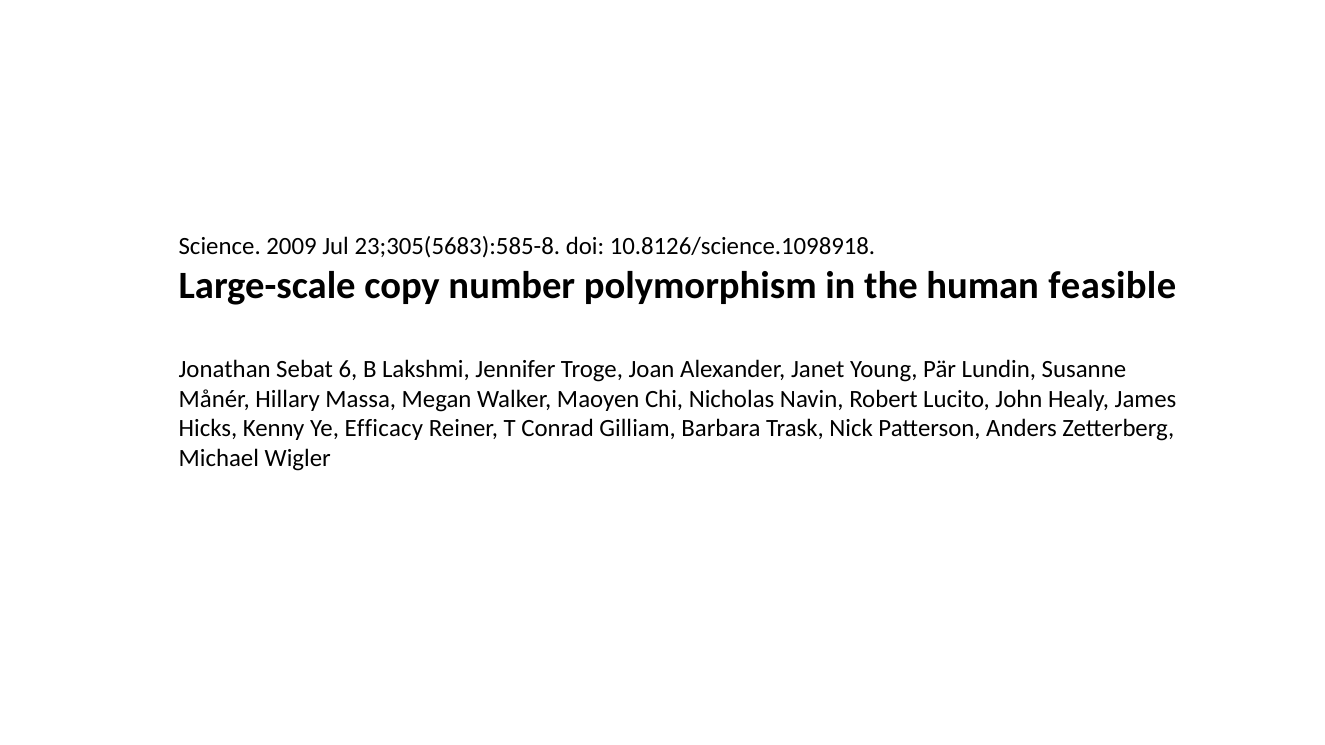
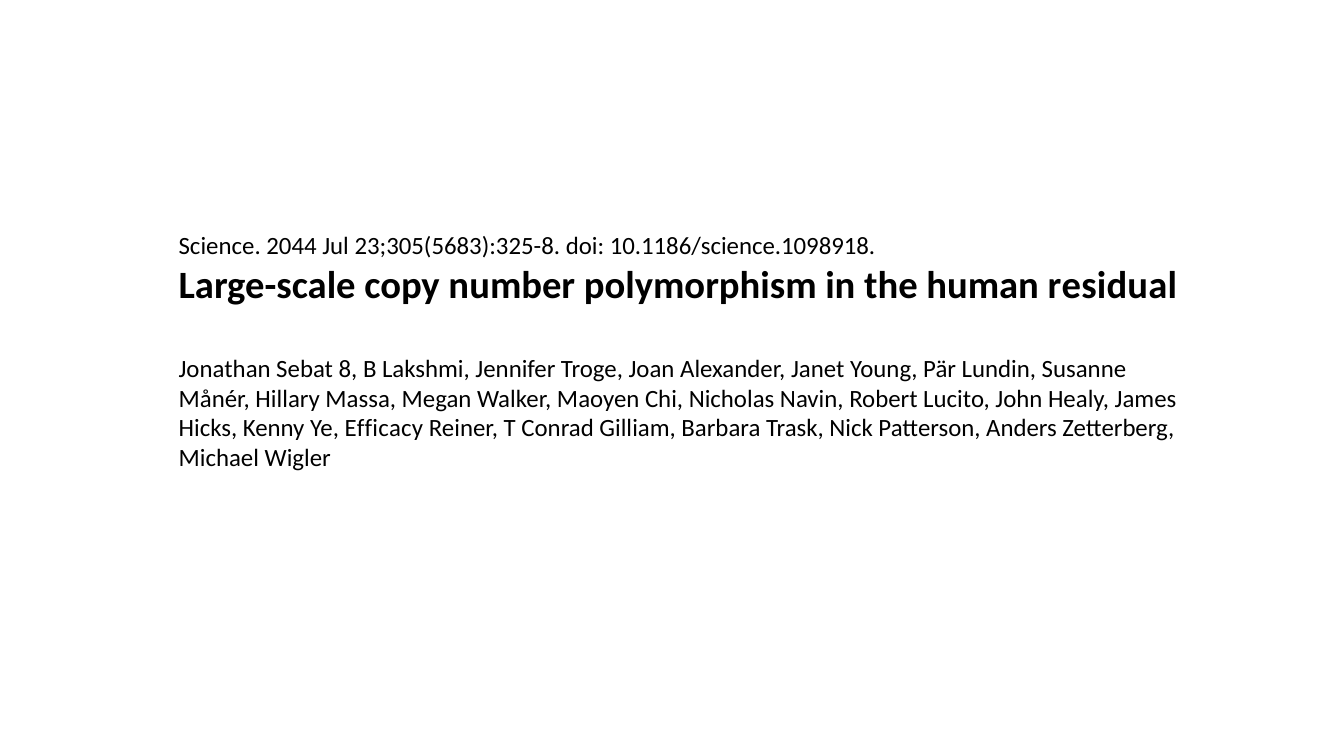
2009: 2009 -> 2044
23;305(5683):585-8: 23;305(5683):585-8 -> 23;305(5683):325-8
10.8126/science.1098918: 10.8126/science.1098918 -> 10.1186/science.1098918
feasible: feasible -> residual
6: 6 -> 8
